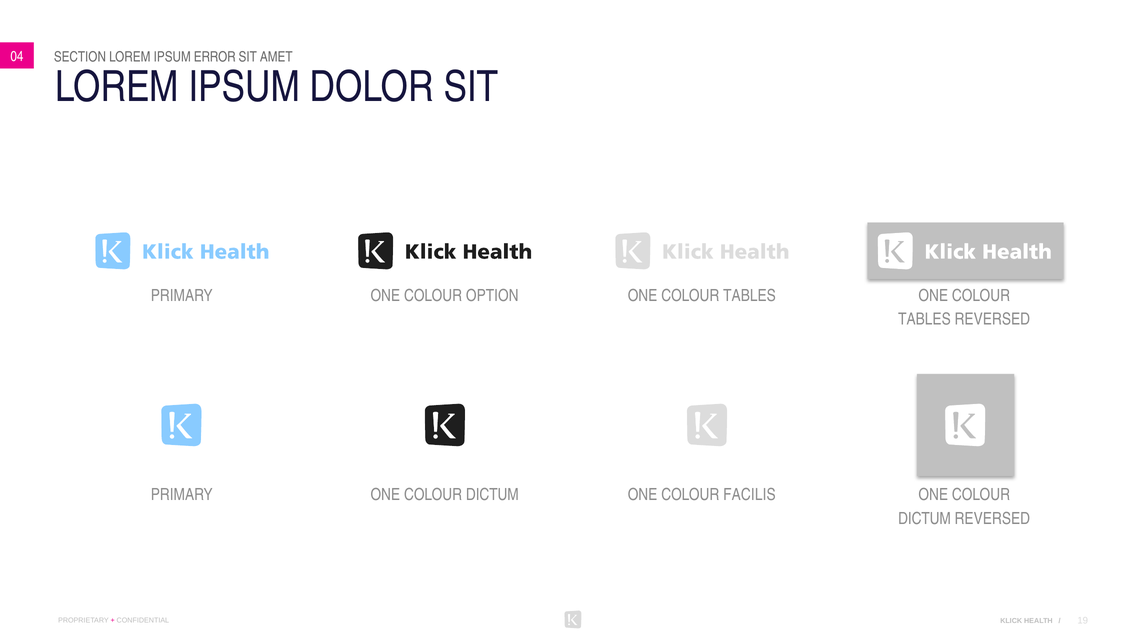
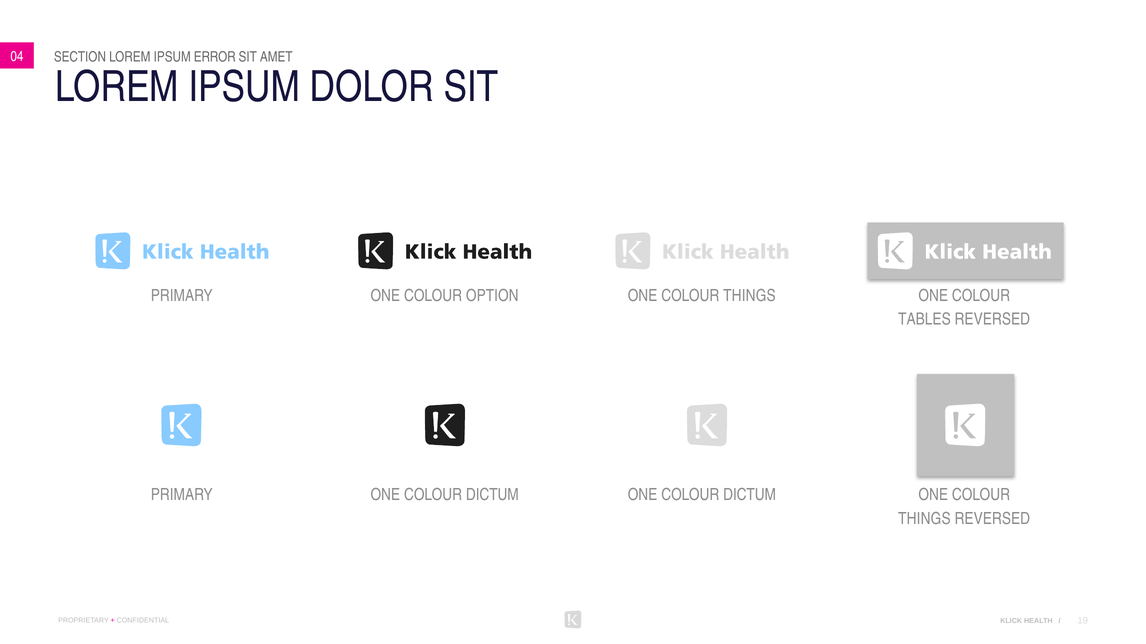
OPTION ONE COLOUR TABLES: TABLES -> THINGS
PRIMARY ONE COLOUR FACILIS: FACILIS -> DICTUM
DICTUM at (925, 519): DICTUM -> THINGS
